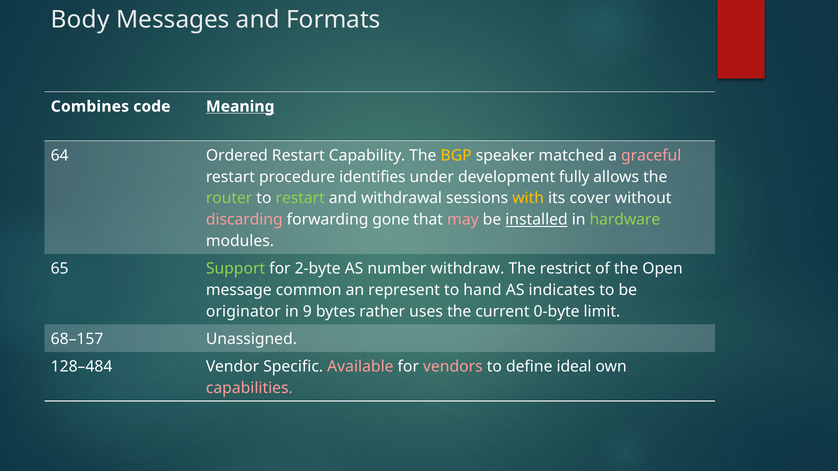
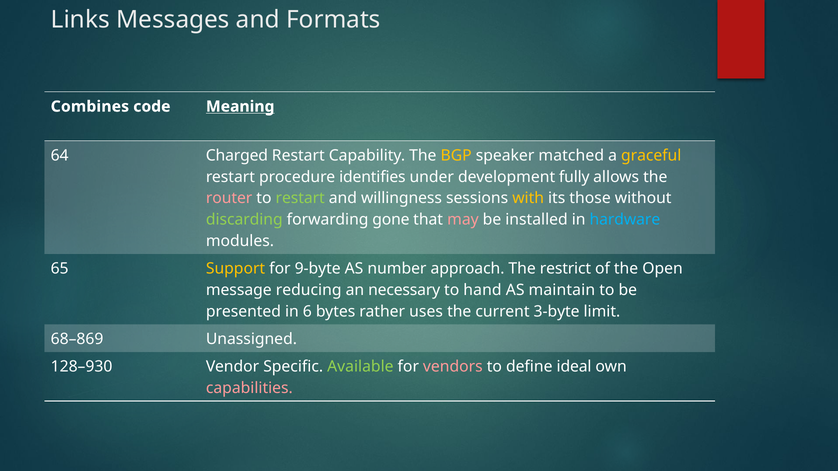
Body: Body -> Links
Ordered: Ordered -> Charged
graceful colour: pink -> yellow
router colour: light green -> pink
withdrawal: withdrawal -> willingness
cover: cover -> those
discarding colour: pink -> light green
installed underline: present -> none
hardware colour: light green -> light blue
Support colour: light green -> yellow
2-byte: 2-byte -> 9-byte
withdraw: withdraw -> approach
common: common -> reducing
represent: represent -> necessary
indicates: indicates -> maintain
originator: originator -> presented
9: 9 -> 6
0-byte: 0-byte -> 3-byte
68–157: 68–157 -> 68–869
128–484: 128–484 -> 128–930
Available colour: pink -> light green
